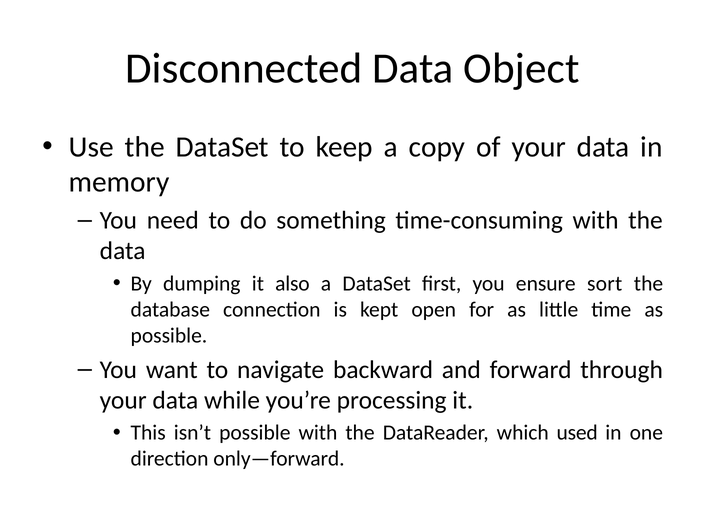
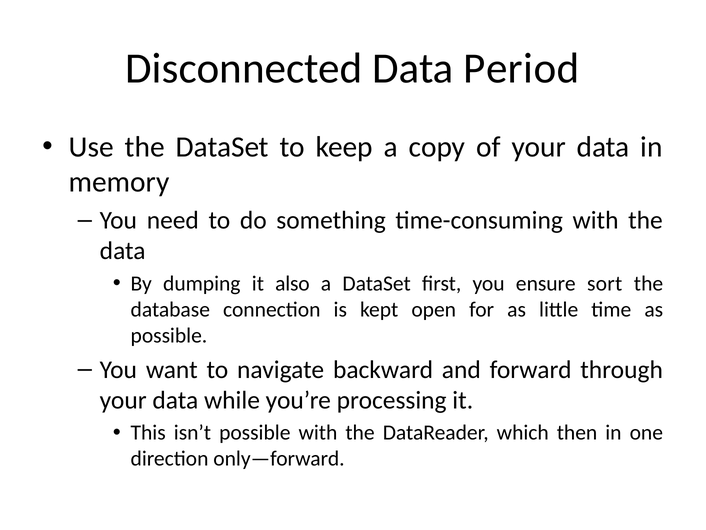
Object: Object -> Period
used: used -> then
